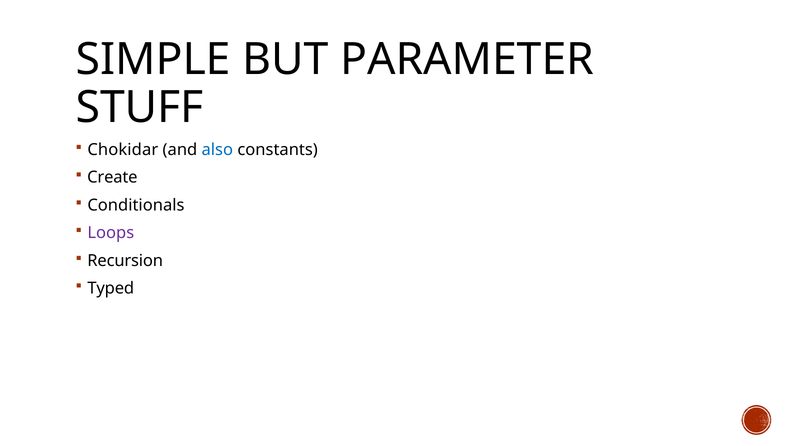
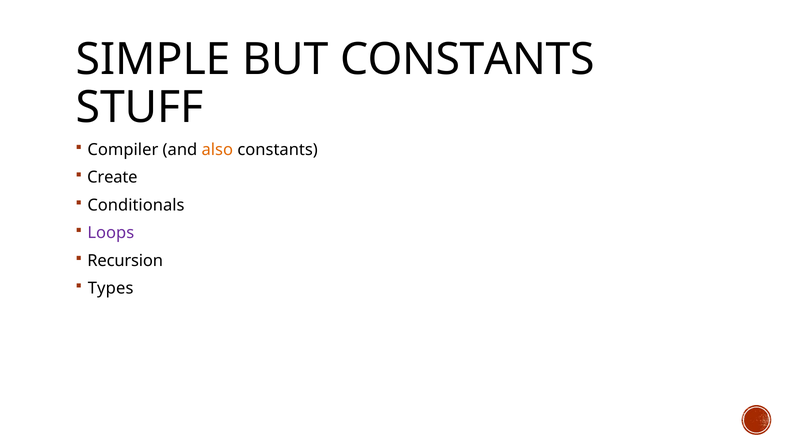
BUT PARAMETER: PARAMETER -> CONSTANTS
Chokidar: Chokidar -> Compiler
also colour: blue -> orange
Typed: Typed -> Types
